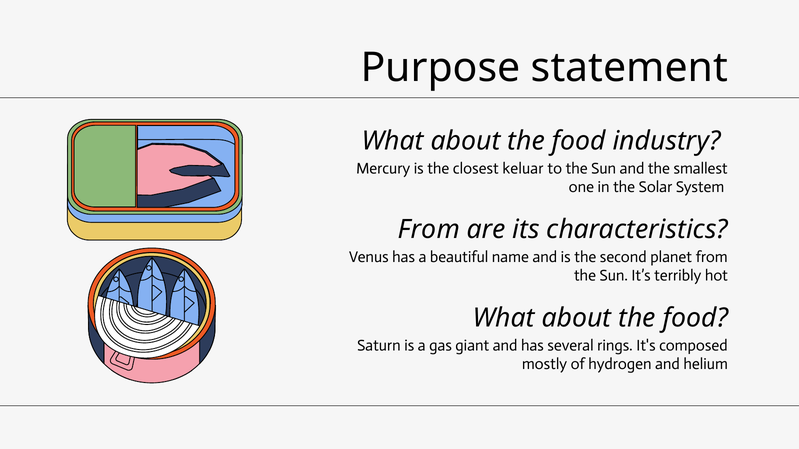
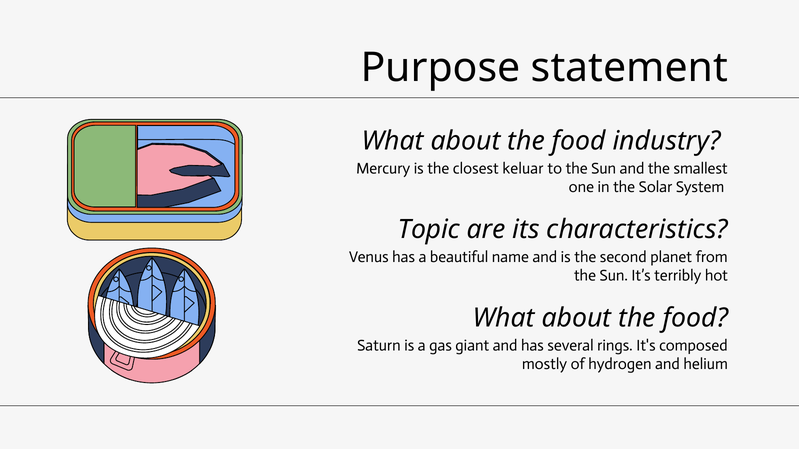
From at (429, 230): From -> Topic
